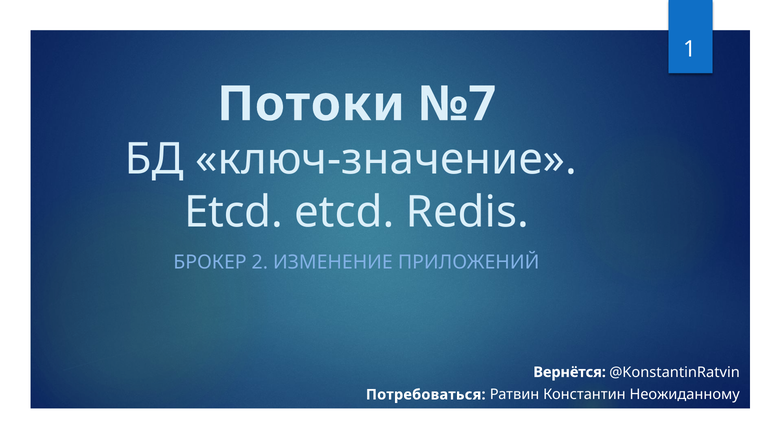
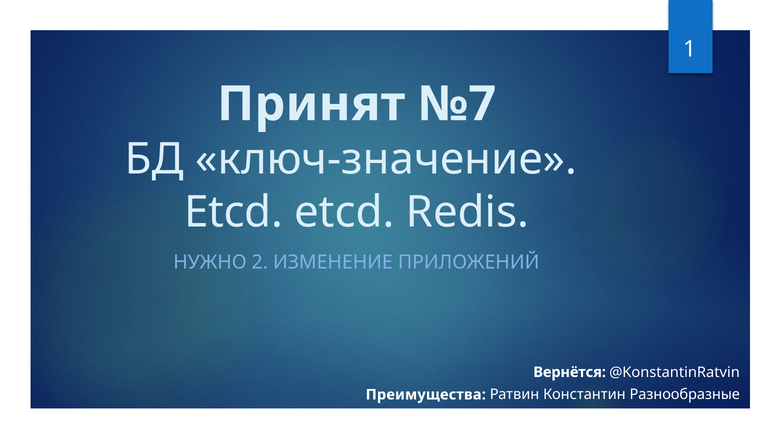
Потоки: Потоки -> Принят
БРОКЕР: БРОКЕР -> НУЖНО
Потребоваться: Потребоваться -> Преимущества
Неожиданному: Неожиданному -> Разнообразные
